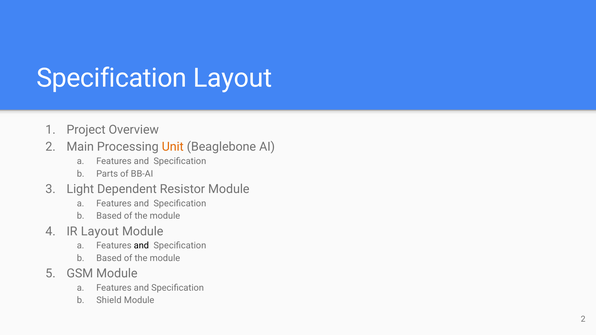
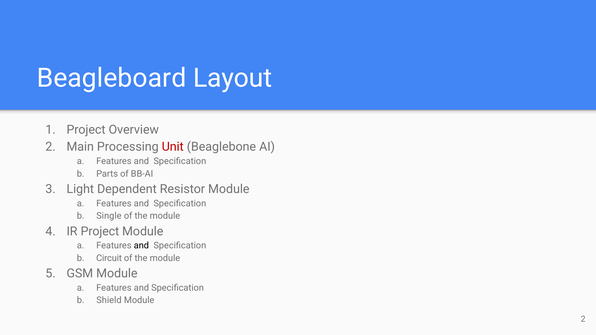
Specification at (112, 78): Specification -> Beagleboard
Unit colour: orange -> red
Based at (109, 216): Based -> Single
IR Layout: Layout -> Project
Based at (109, 258): Based -> Circuit
